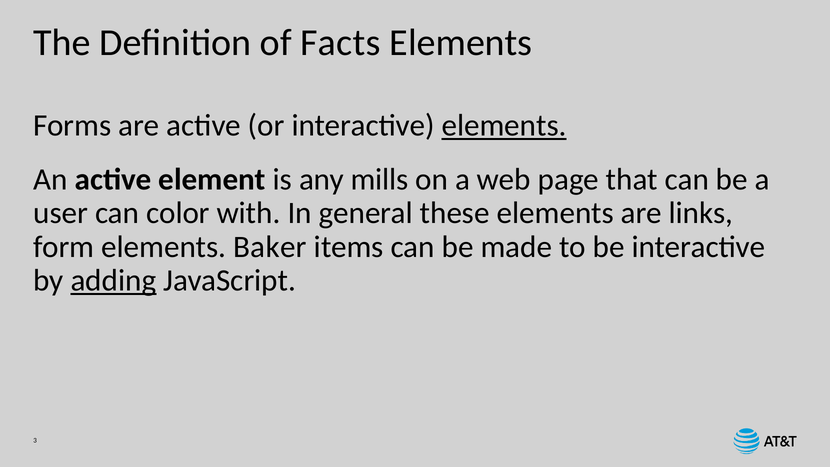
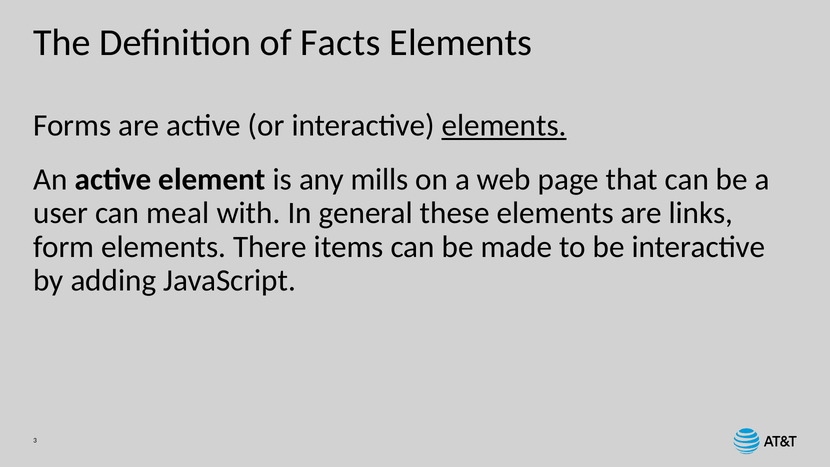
color: color -> meal
Baker: Baker -> There
adding underline: present -> none
